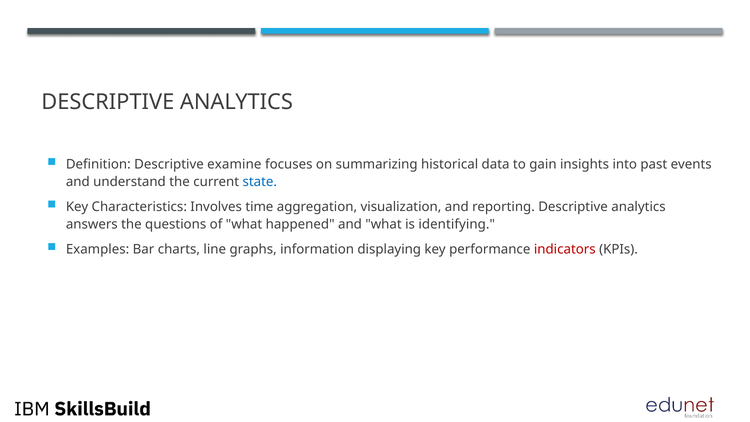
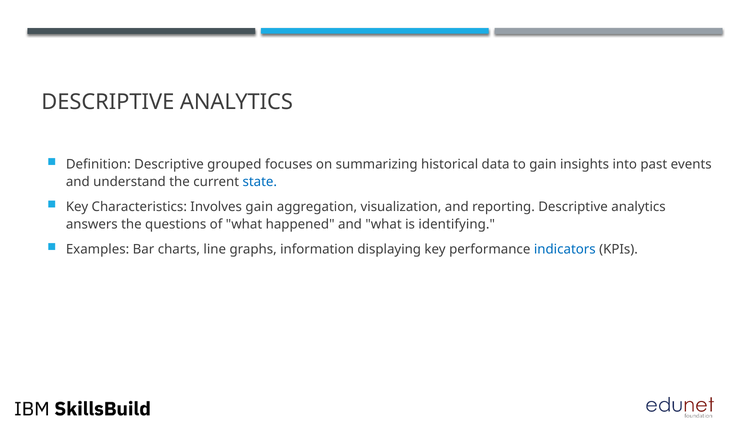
examine: examine -> grouped
Involves time: time -> gain
indicators colour: red -> blue
